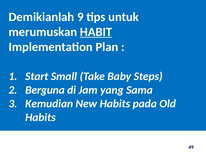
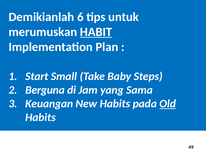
9: 9 -> 6
Kemudian: Kemudian -> Keuangan
Old underline: none -> present
